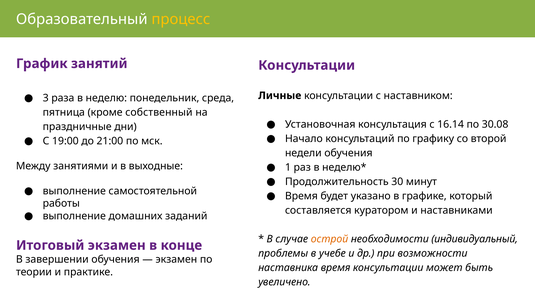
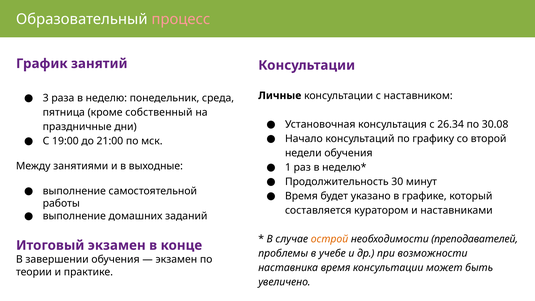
процесс colour: yellow -> pink
16.14: 16.14 -> 26.34
индивидуальный: индивидуальный -> преподавателей
